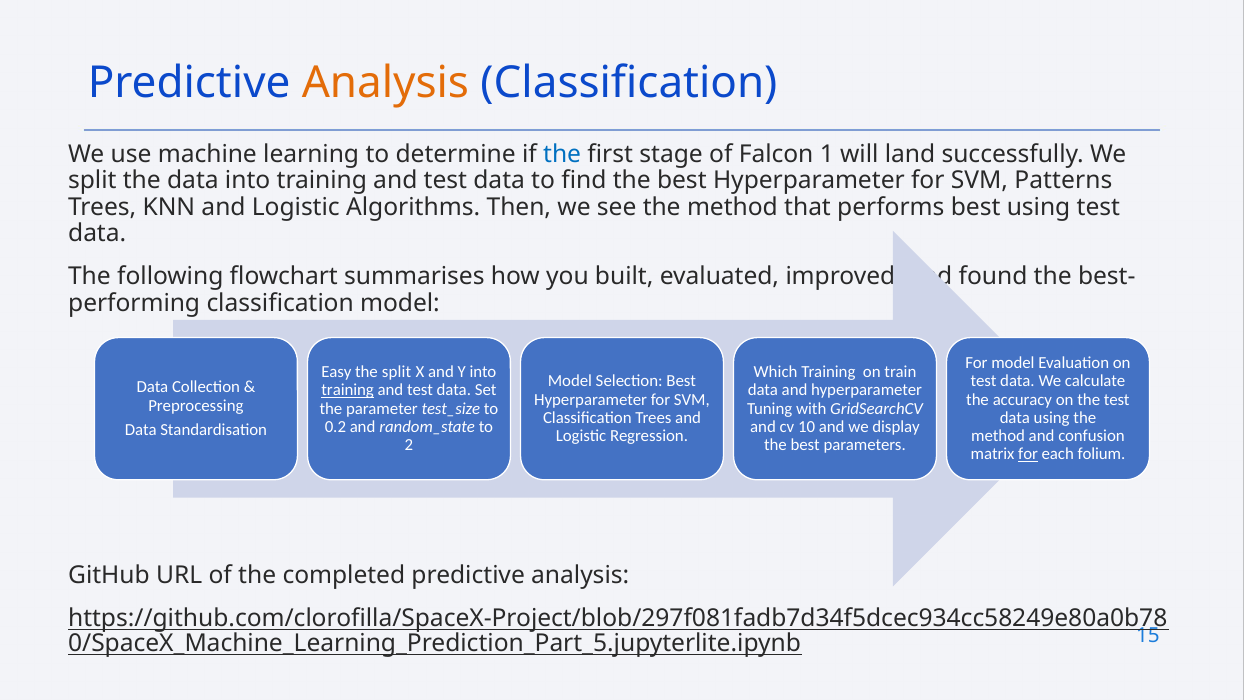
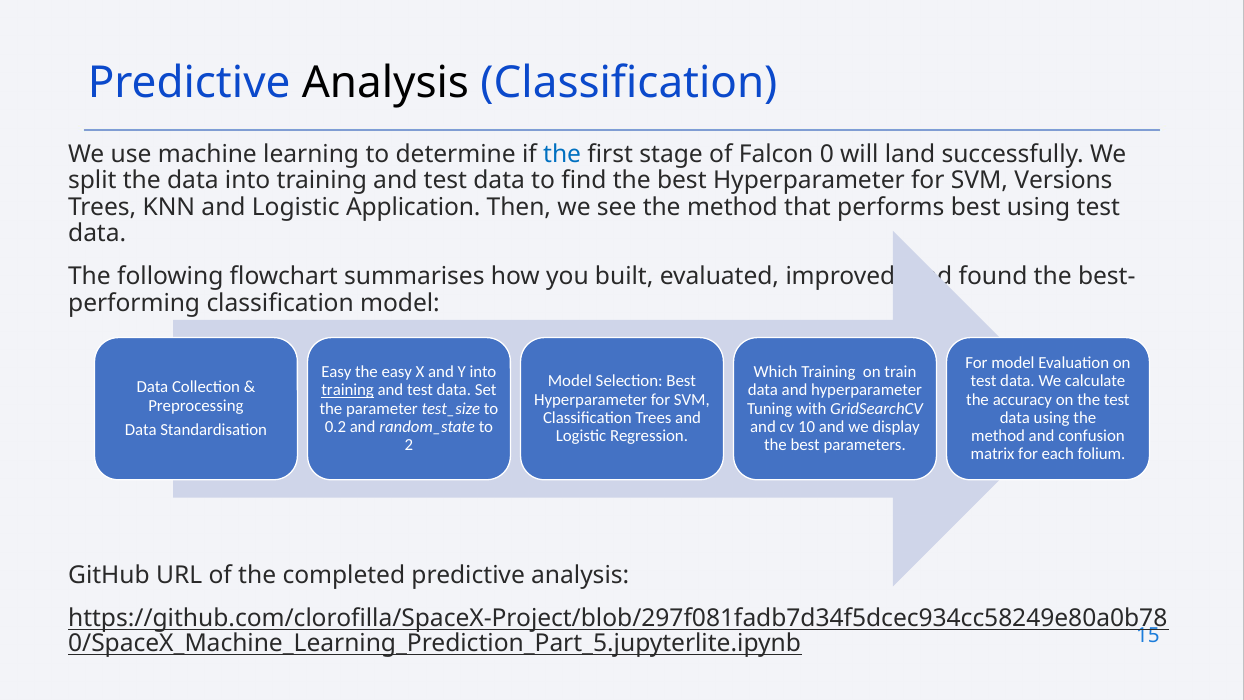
Analysis at (385, 83) colour: orange -> black
1: 1 -> 0
Patterns: Patterns -> Versions
Algorithms: Algorithms -> Application
the split: split -> easy
for at (1028, 454) underline: present -> none
